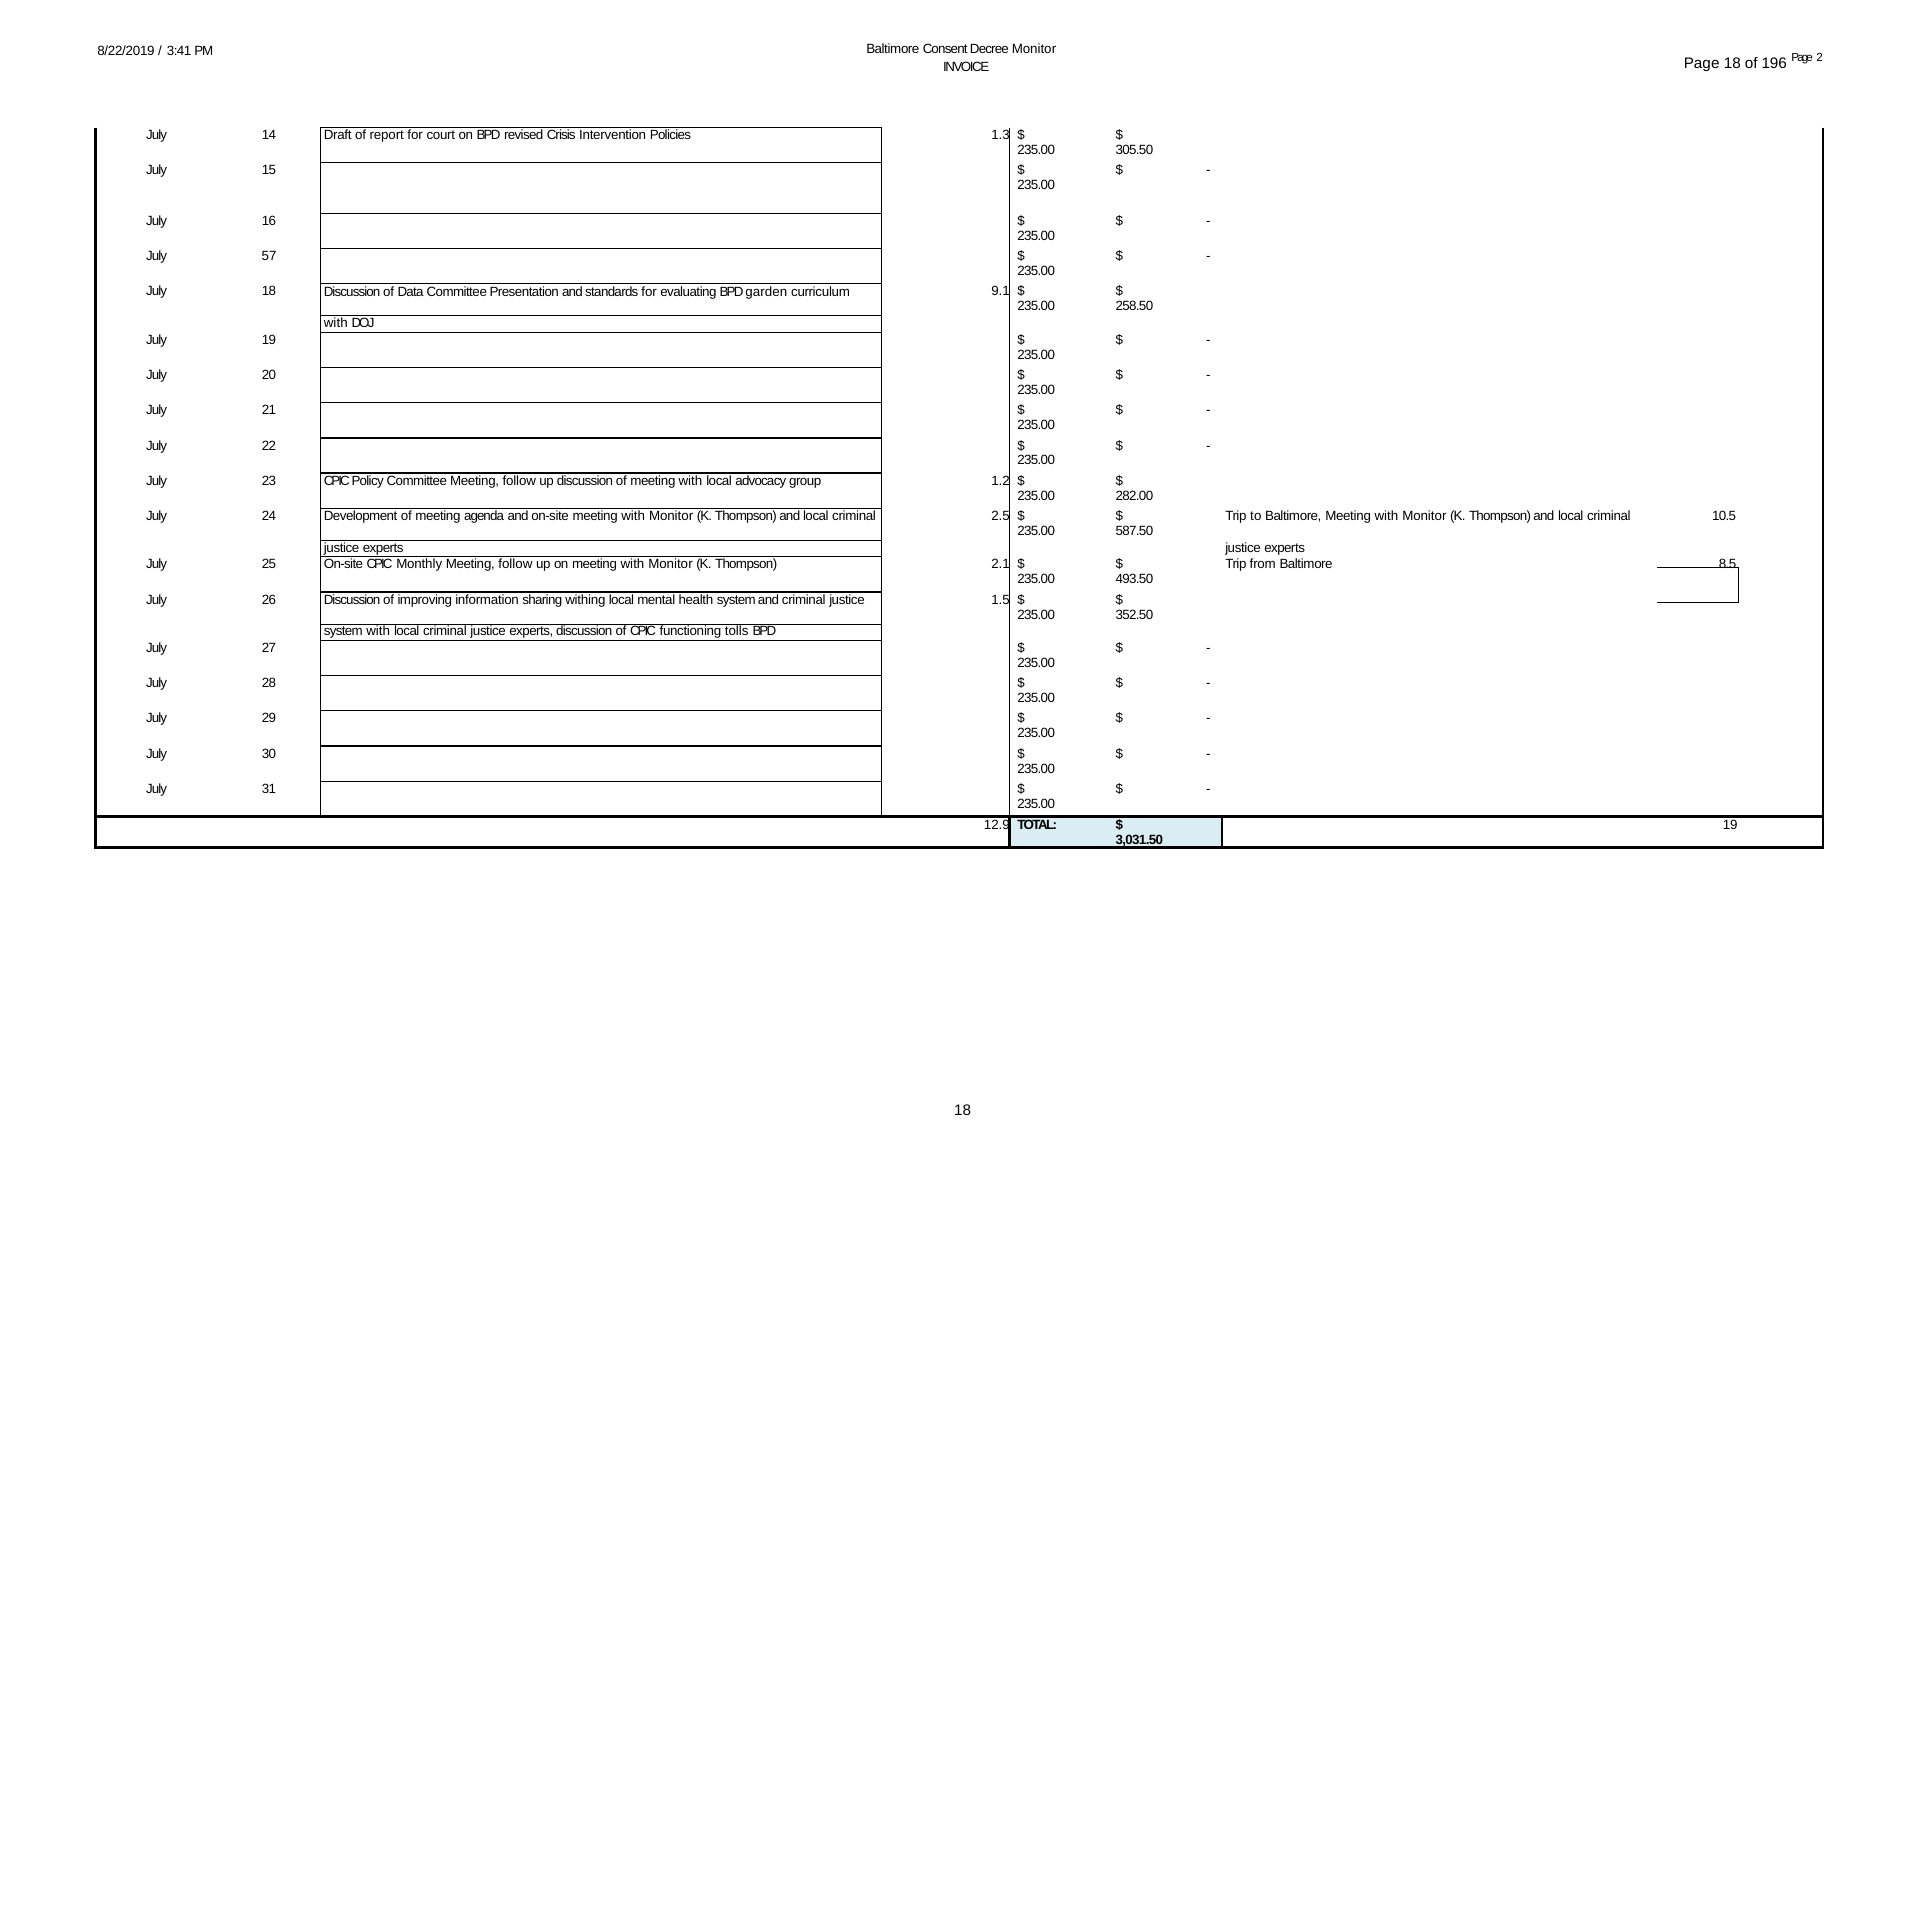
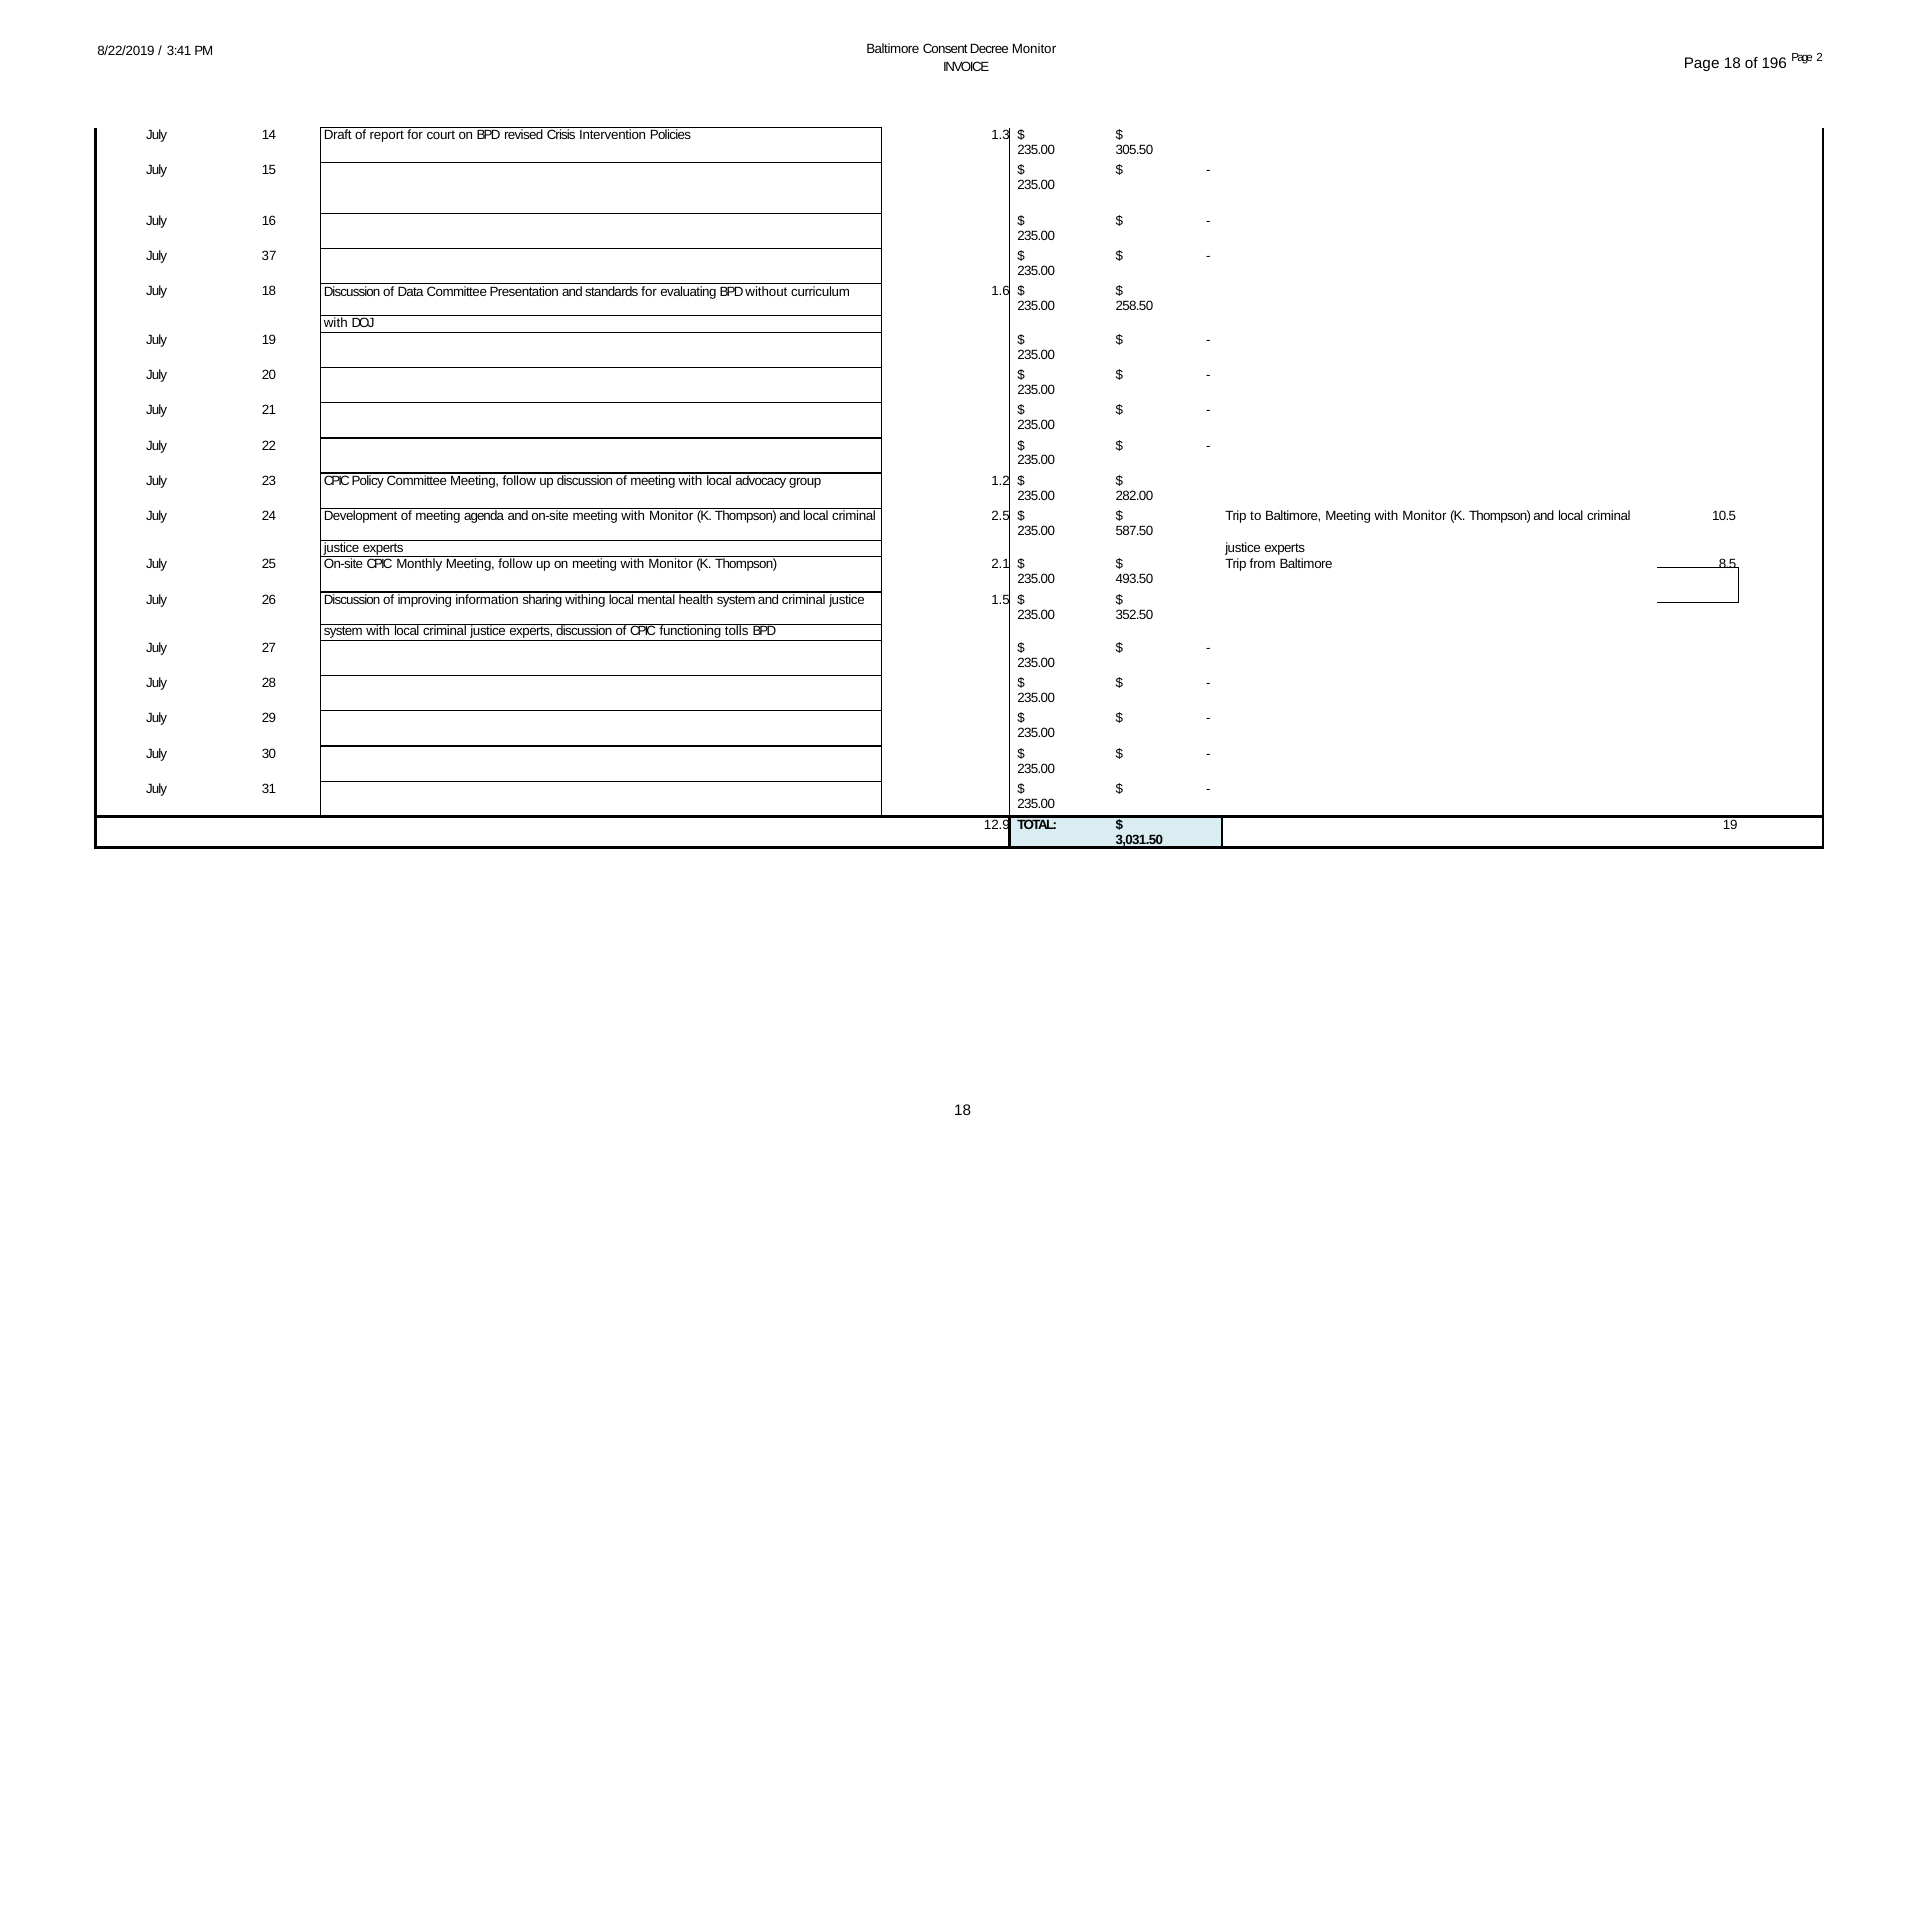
57: 57 -> 37
garden: garden -> without
9.1: 9.1 -> 1.6
